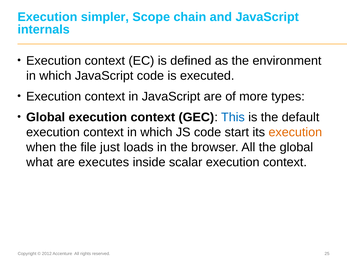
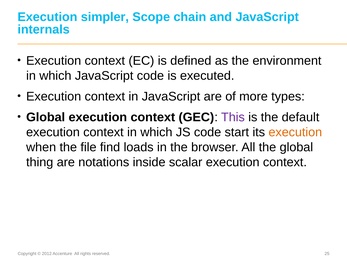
This colour: blue -> purple
just: just -> find
what: what -> thing
executes: executes -> notations
